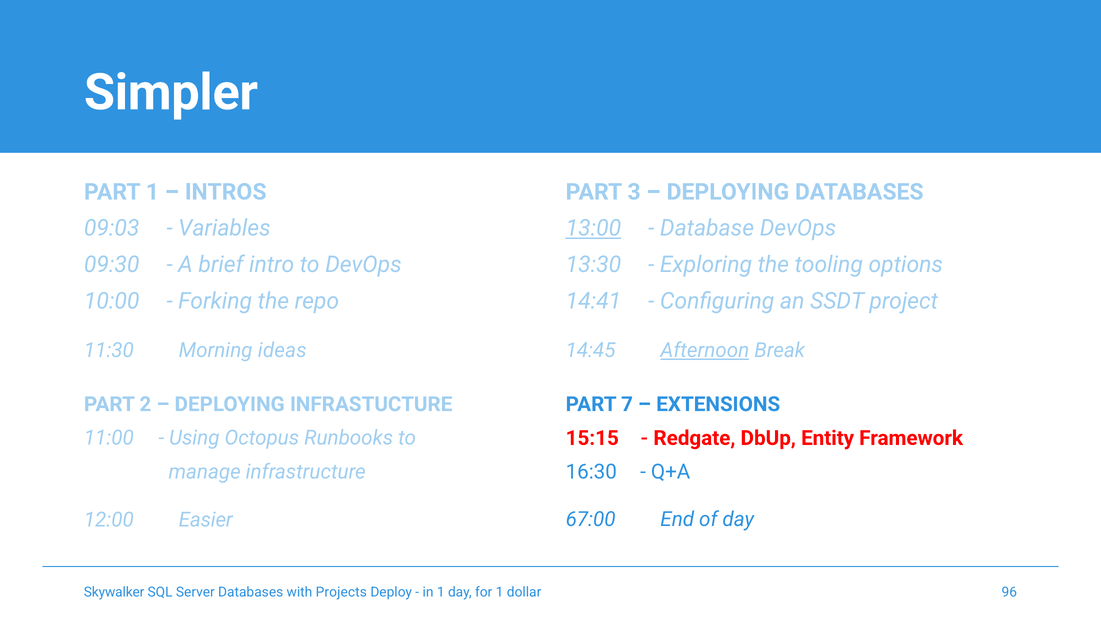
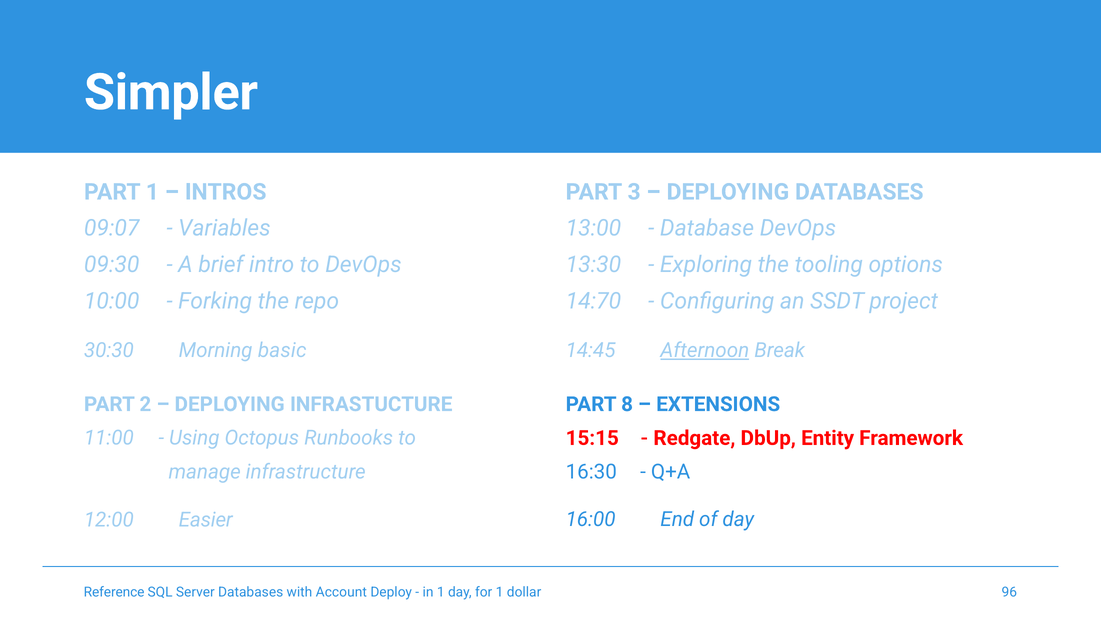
09:03: 09:03 -> 09:07
13:00 underline: present -> none
14:41: 14:41 -> 14:70
11:30: 11:30 -> 30:30
ideas: ideas -> basic
7: 7 -> 8
67:00: 67:00 -> 16:00
Skywalker: Skywalker -> Reference
Projects: Projects -> Account
